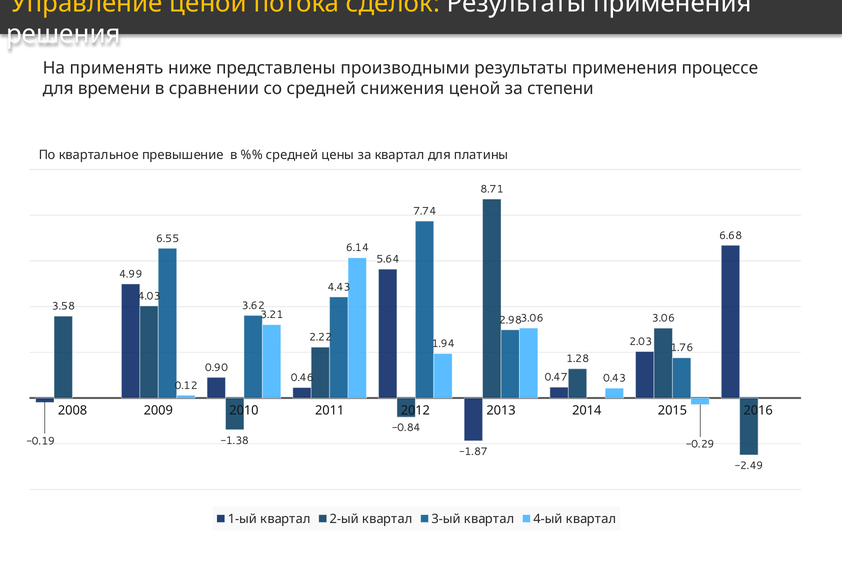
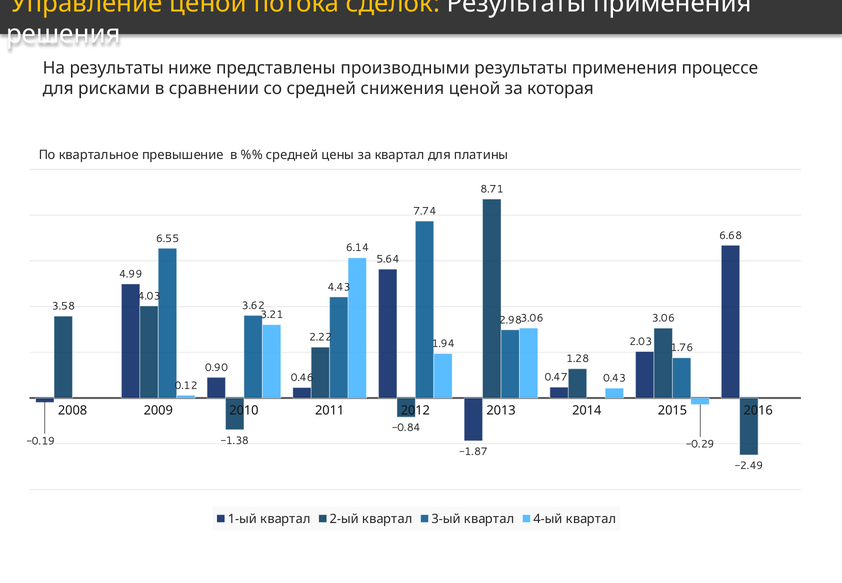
На применять: применять -> результаты
времени: времени -> рисками
степени: степени -> которая
